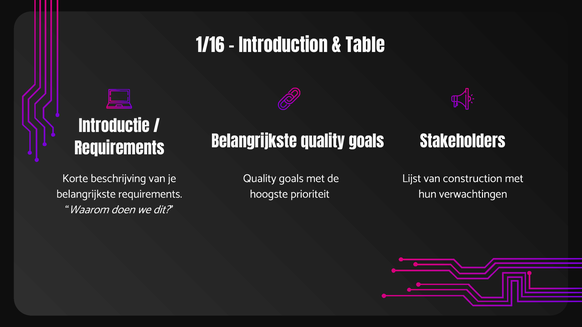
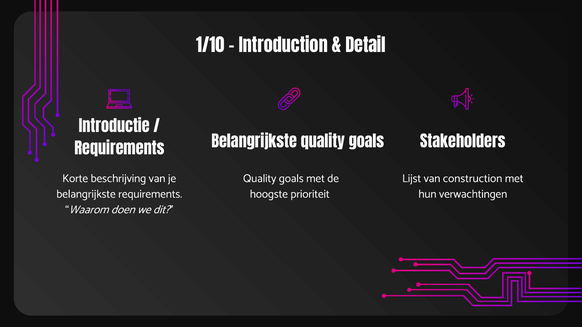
1/16: 1/16 -> 1/10
Table: Table -> Detail
